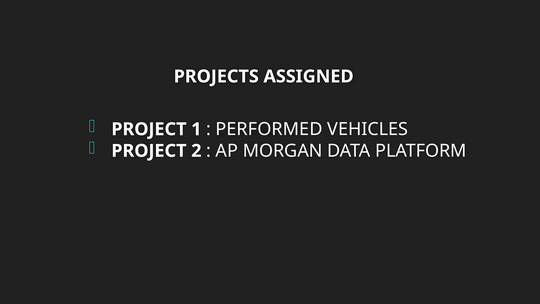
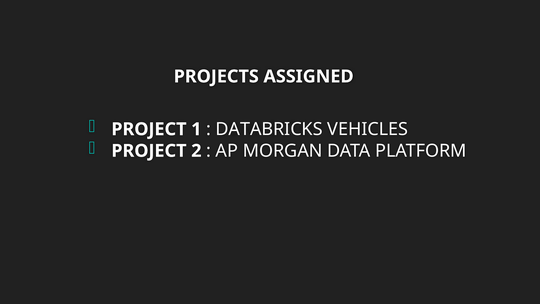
PERFORMED: PERFORMED -> DATABRICKS
